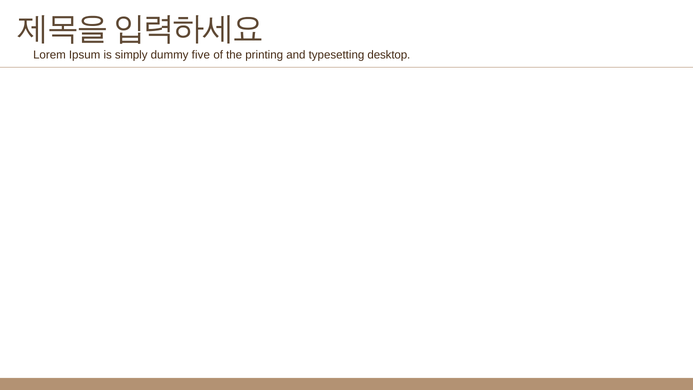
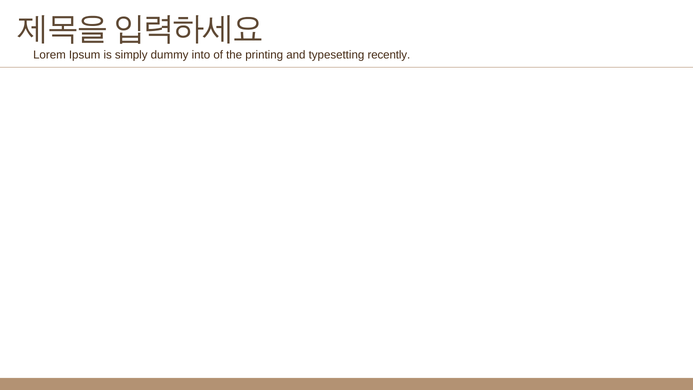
five: five -> into
desktop: desktop -> recently
